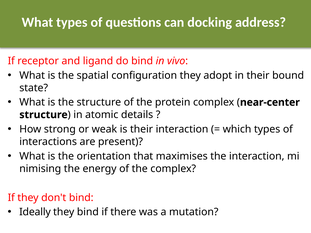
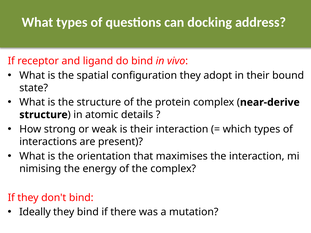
near-center: near-center -> near-derive
